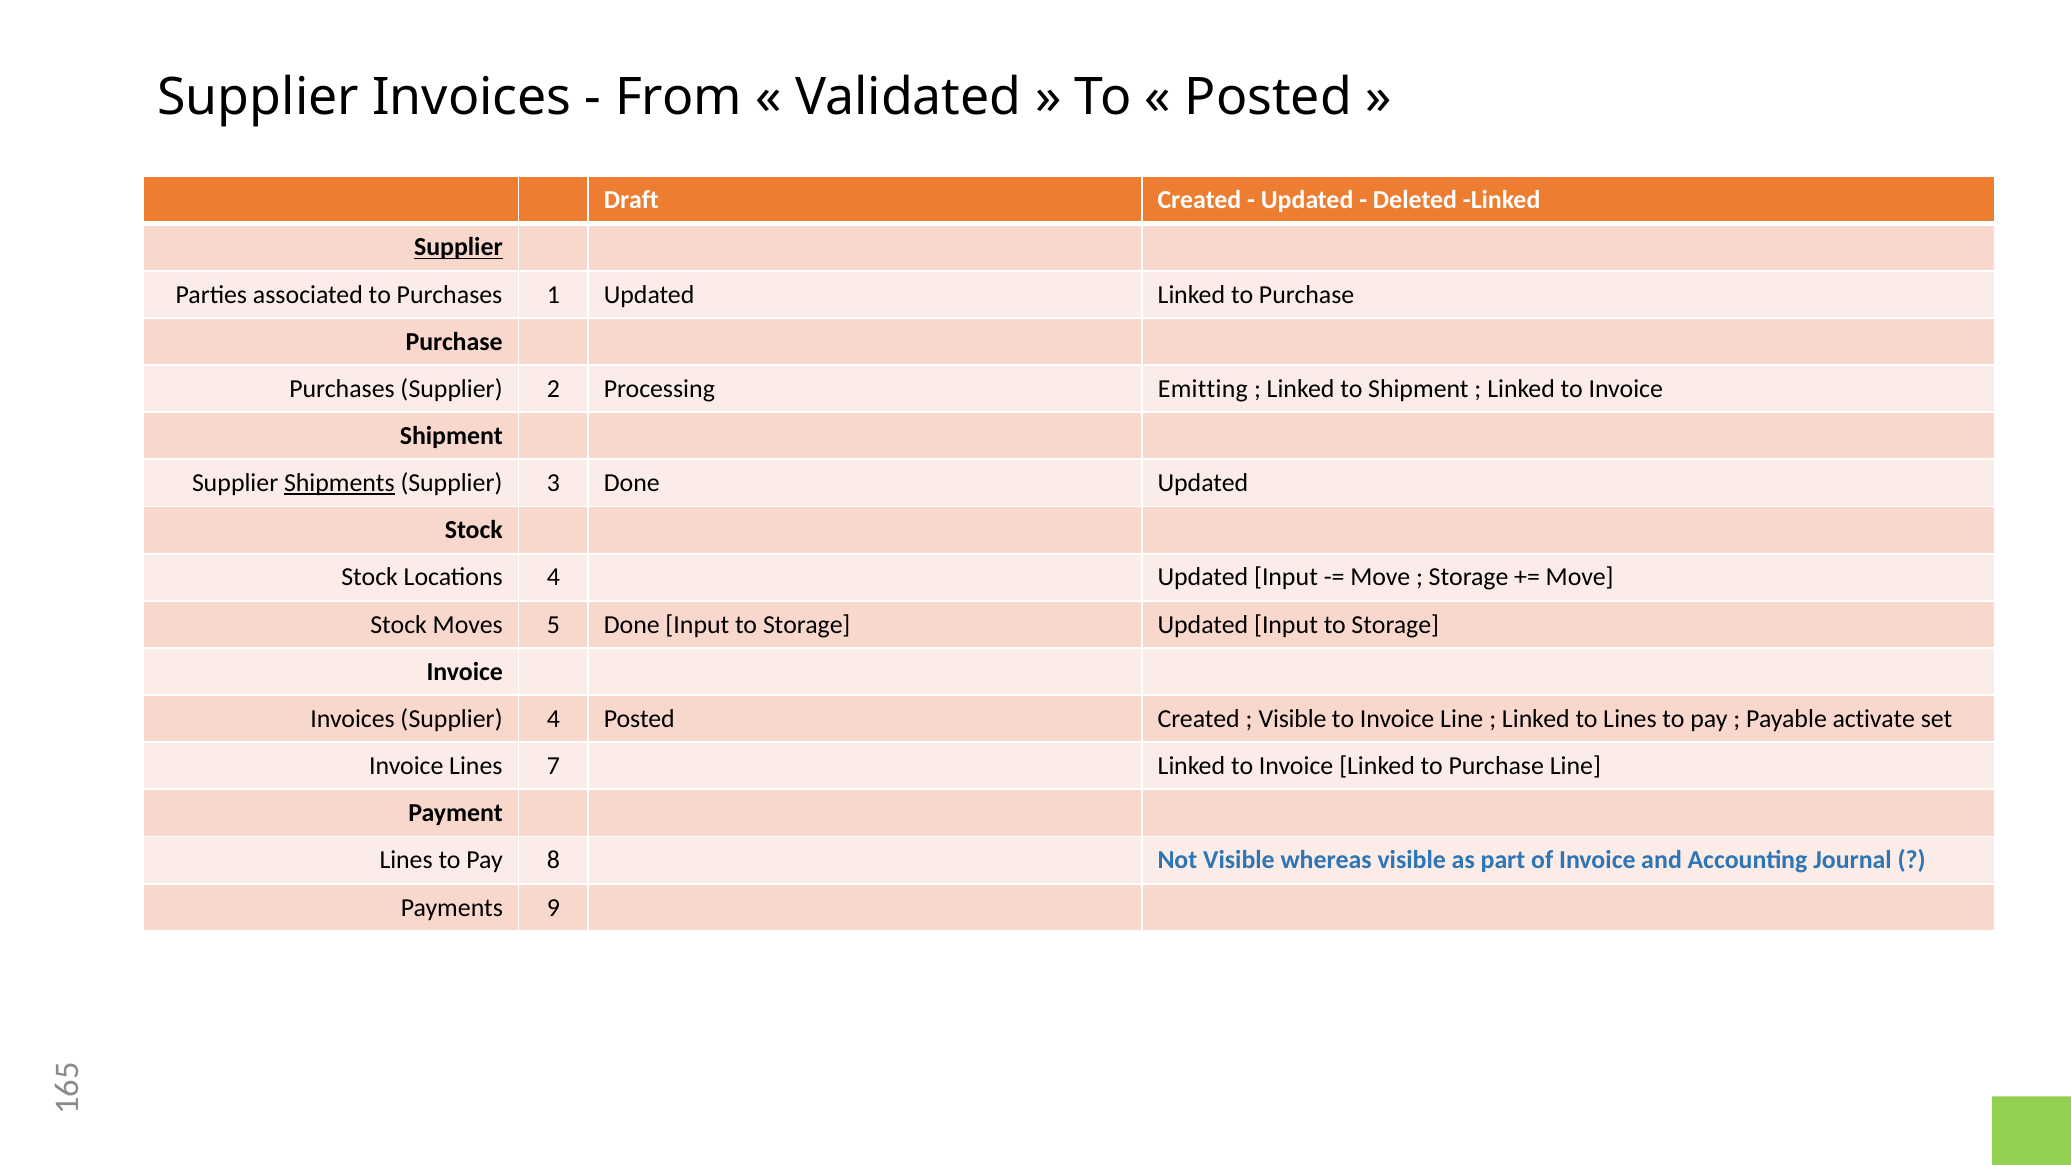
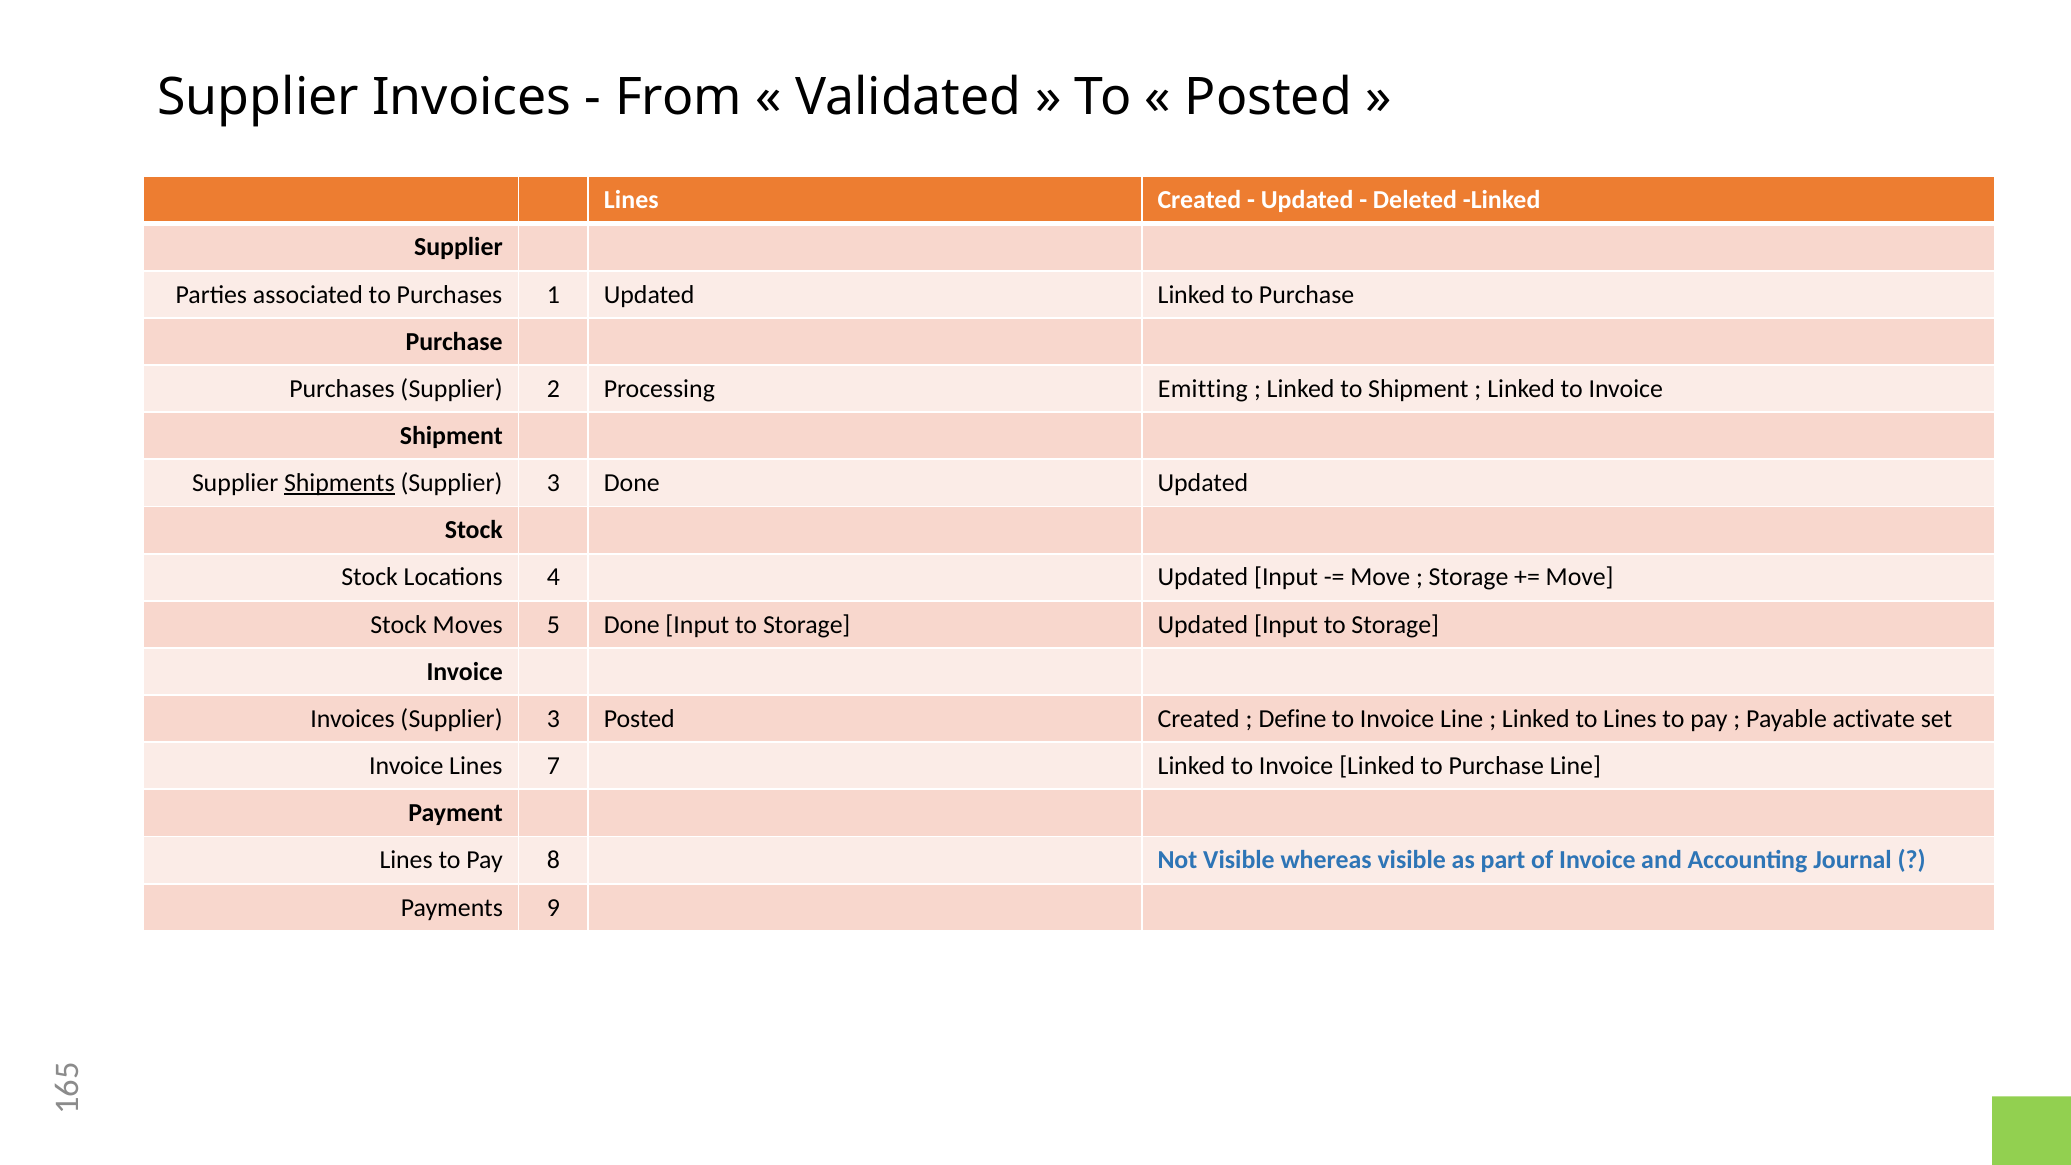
Draft at (631, 200): Draft -> Lines
Supplier at (458, 247) underline: present -> none
Invoices Supplier 4: 4 -> 3
Visible at (1293, 719): Visible -> Define
